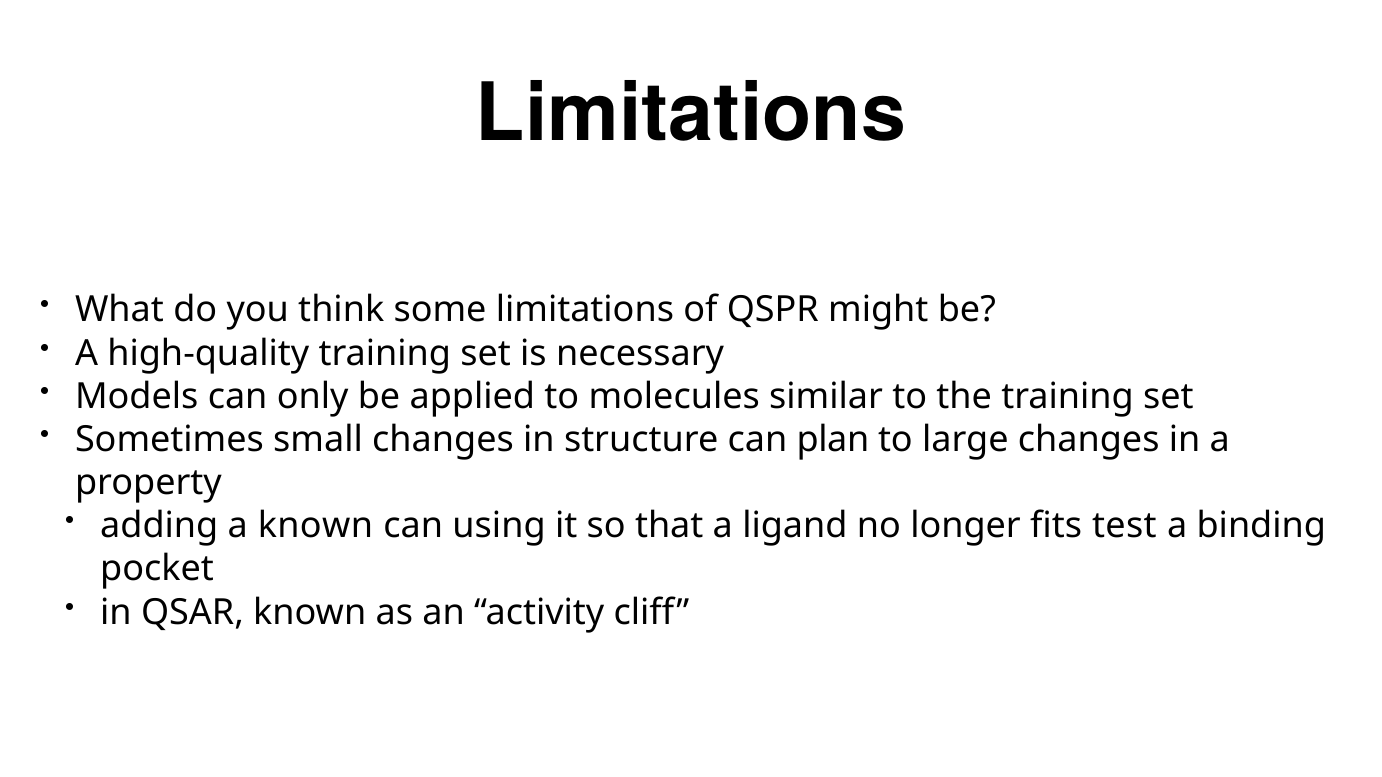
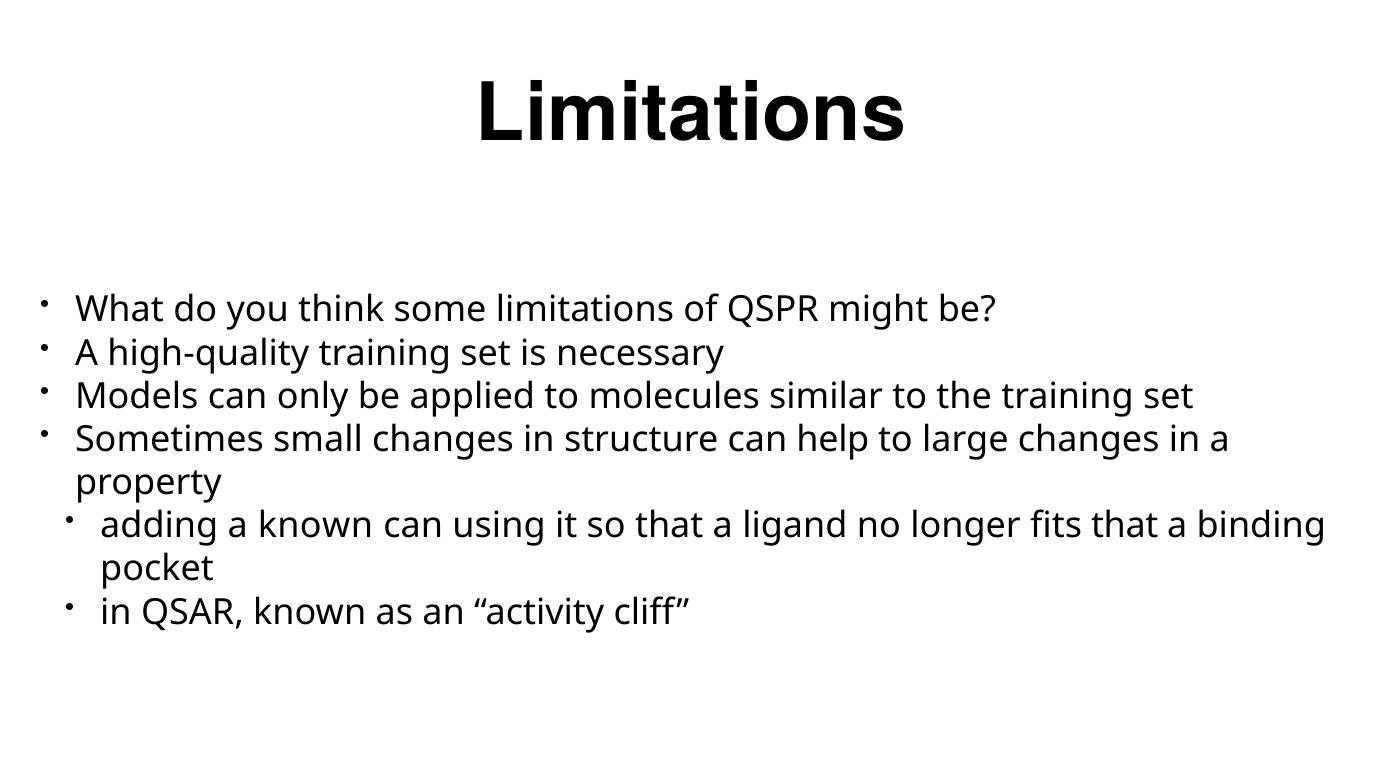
plan: plan -> help
fits test: test -> that
